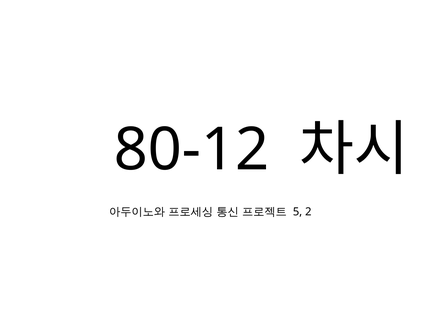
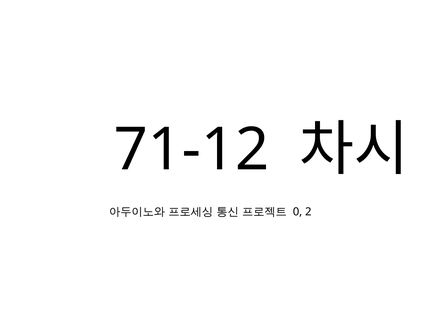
80-12: 80-12 -> 71-12
5: 5 -> 0
